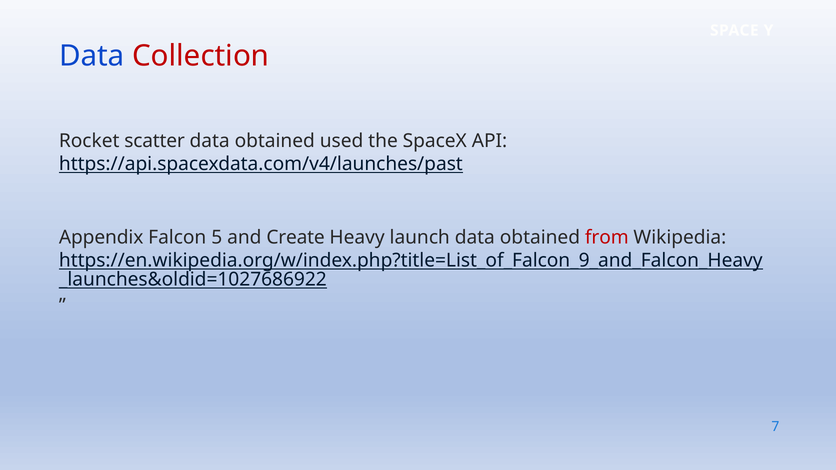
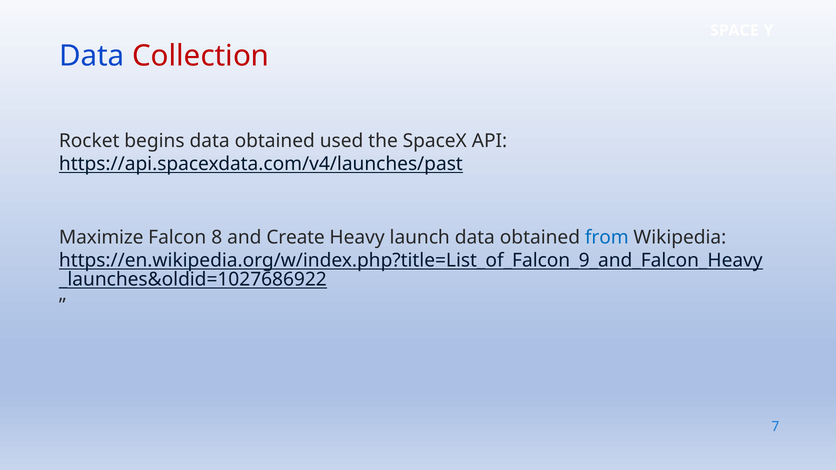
scatter: scatter -> begins
Appendix: Appendix -> Maximize
5: 5 -> 8
from colour: red -> blue
